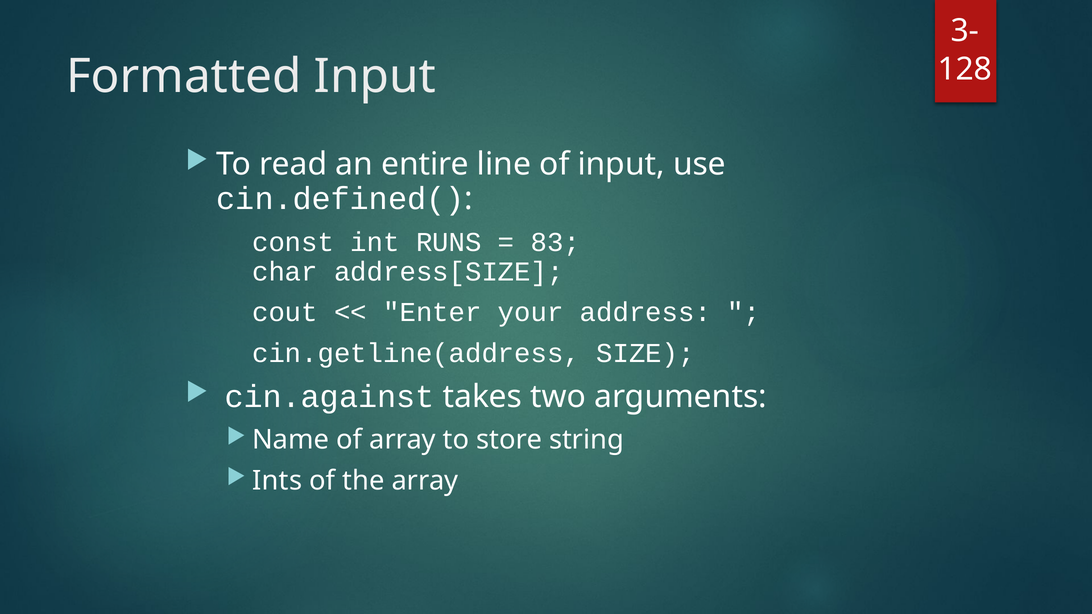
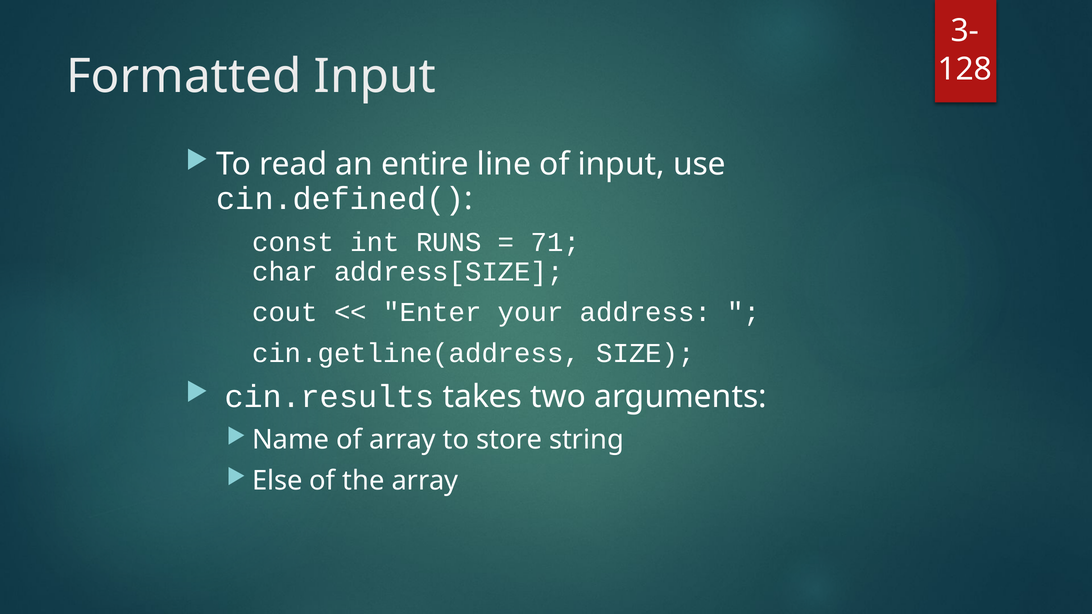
83: 83 -> 71
cin.against: cin.against -> cin.results
Ints: Ints -> Else
